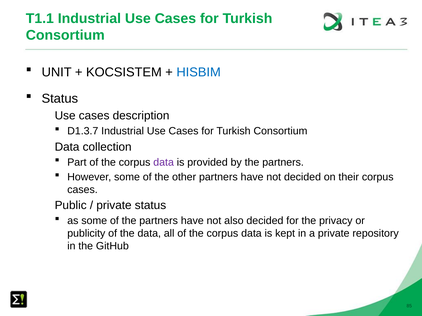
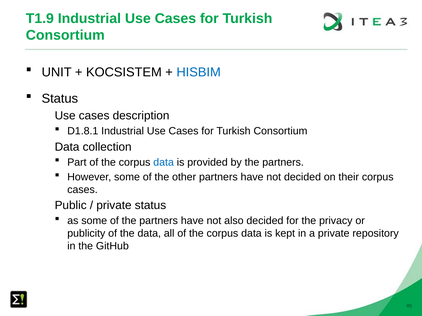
T1.1: T1.1 -> T1.9
D1.3.7: D1.3.7 -> D1.8.1
data at (164, 162) colour: purple -> blue
